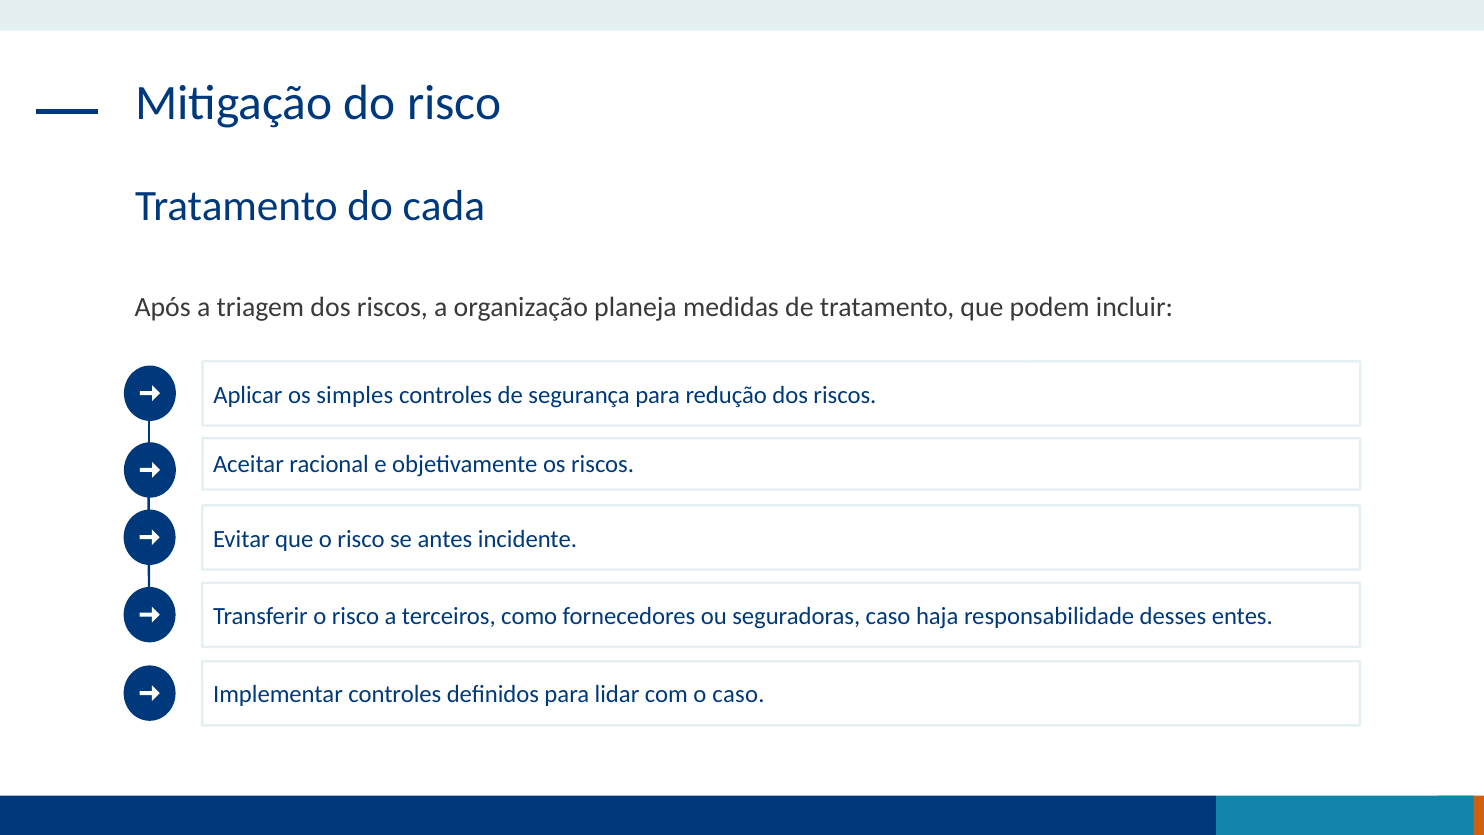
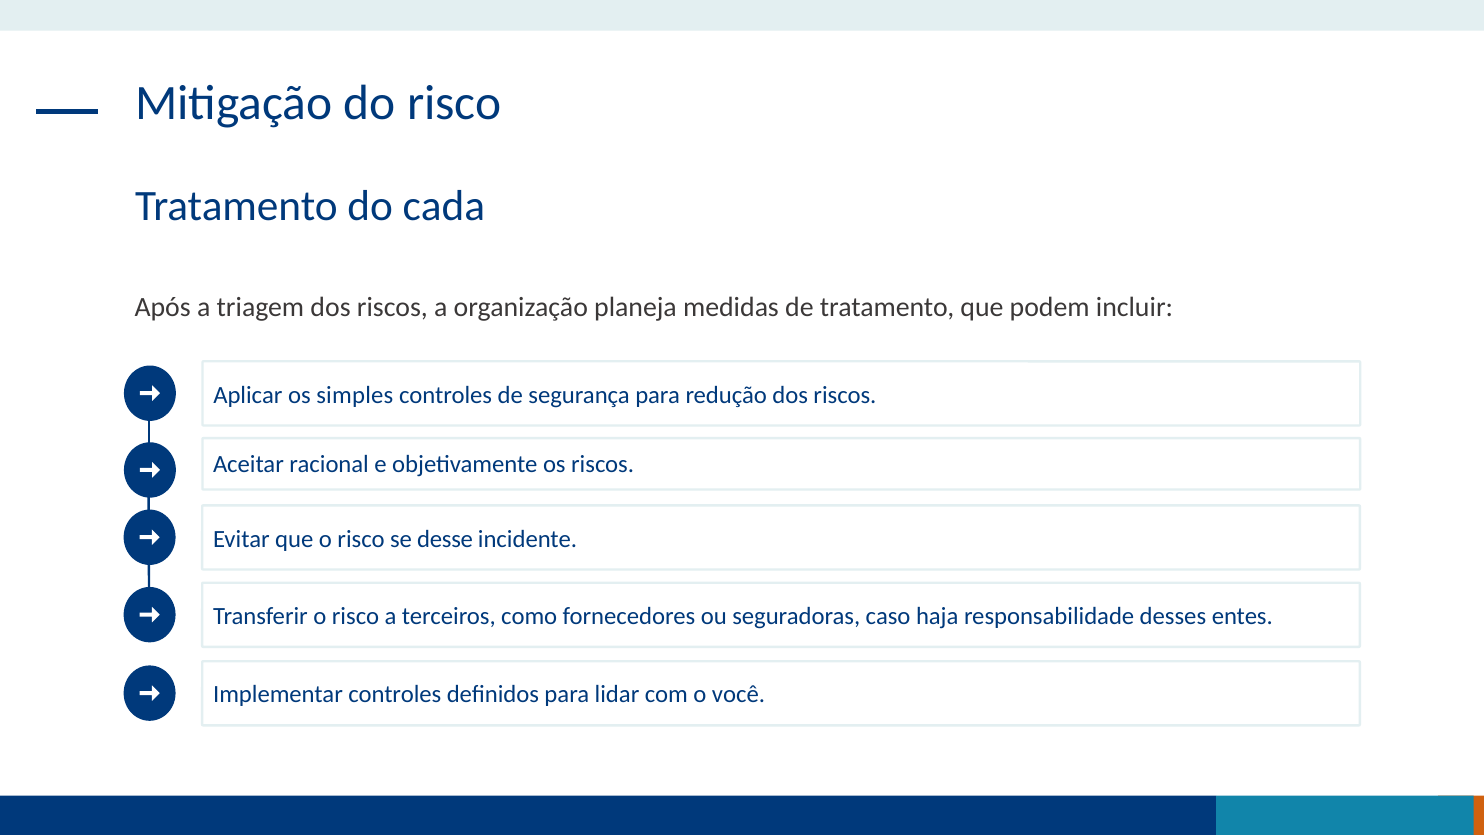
antes: antes -> desse
o caso: caso -> você
